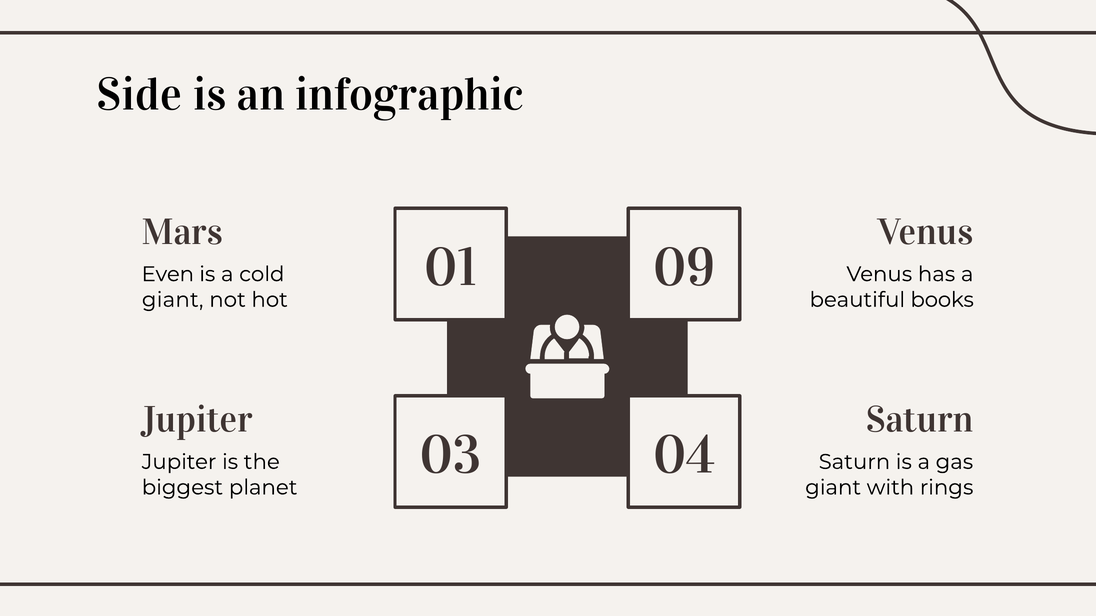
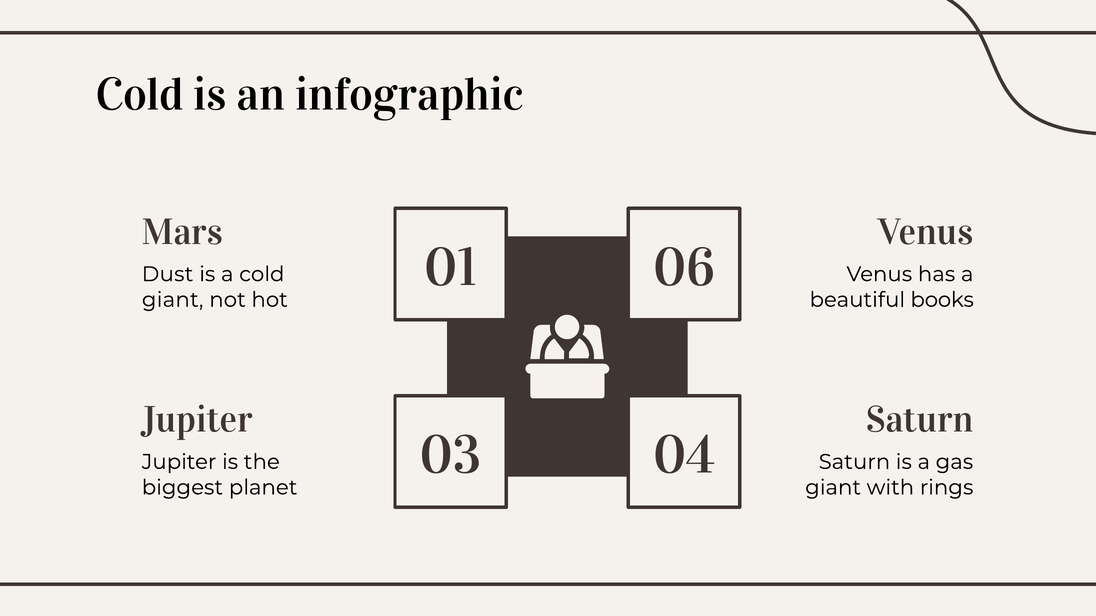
Side at (139, 95): Side -> Cold
09: 09 -> 06
Even: Even -> Dust
